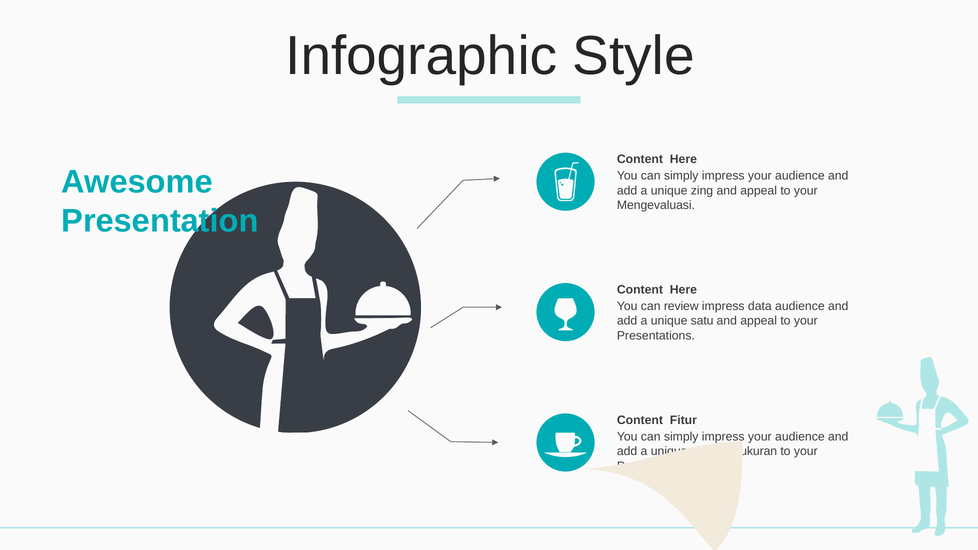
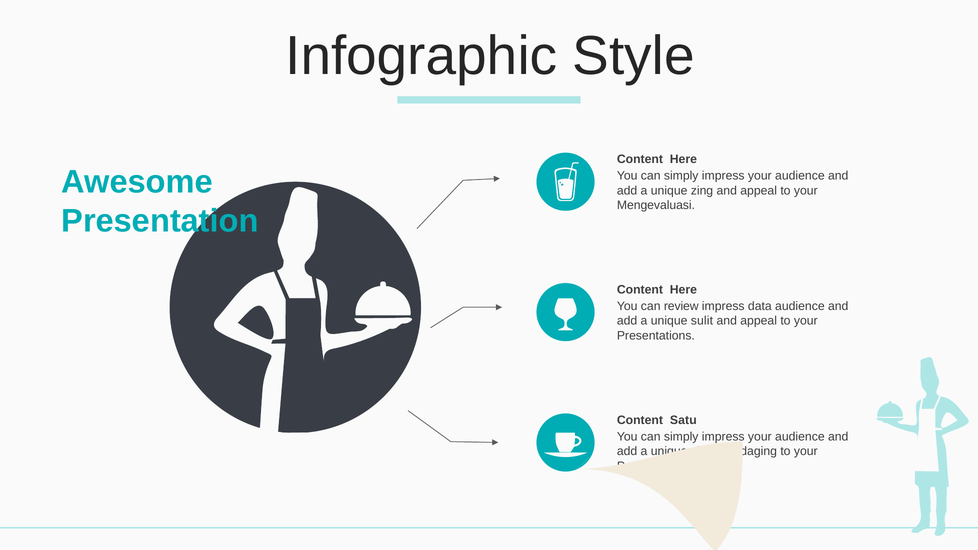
satu: satu -> sulit
Fitur: Fitur -> Satu
ukuran: ukuran -> daging
